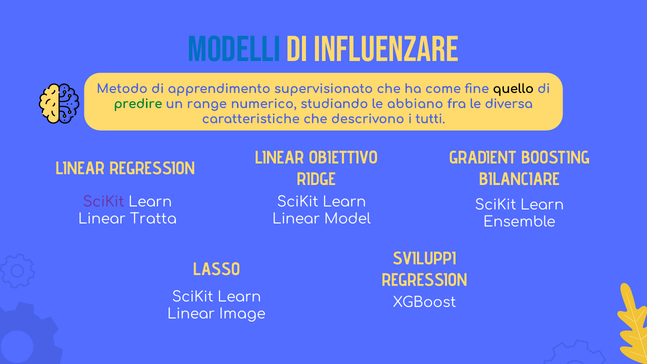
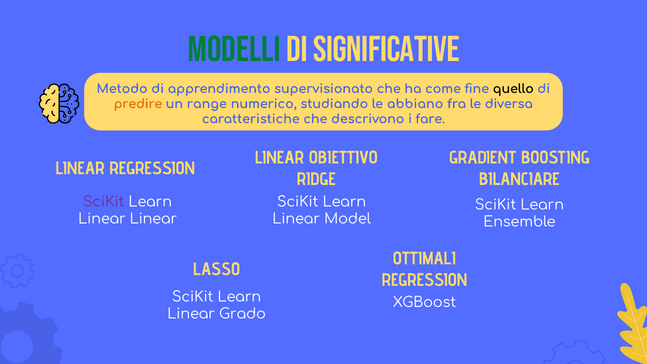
MODELLI colour: blue -> green
INFLUENZARE: INFLUENZARE -> SIGNIFICATIVE
predire colour: green -> orange
tutti: tutti -> fare
Tratta at (153, 219): Tratta -> Linear
SVILUPPI: SVILUPPI -> OTTIMALI
Image: Image -> Grado
